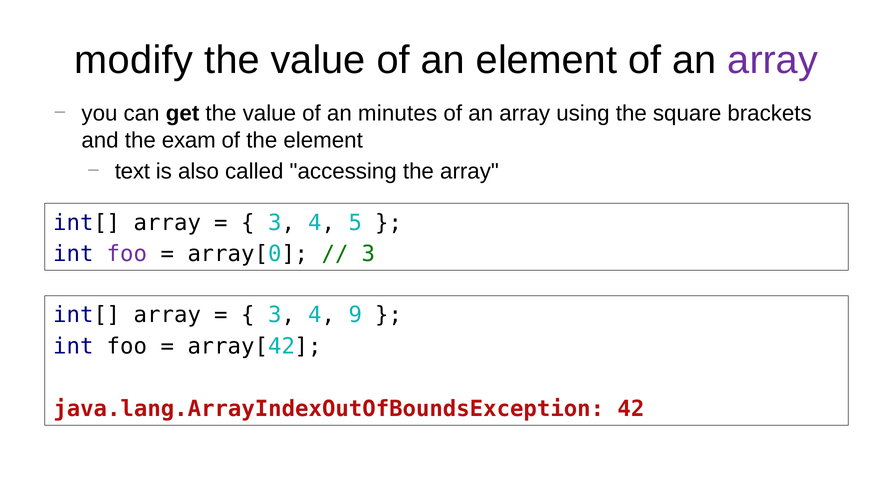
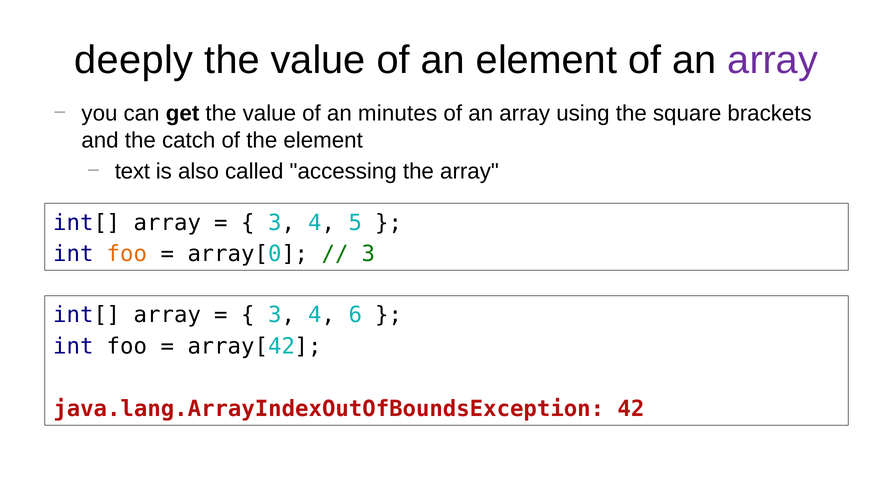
modify: modify -> deeply
exam: exam -> catch
foo at (127, 254) colour: purple -> orange
9: 9 -> 6
